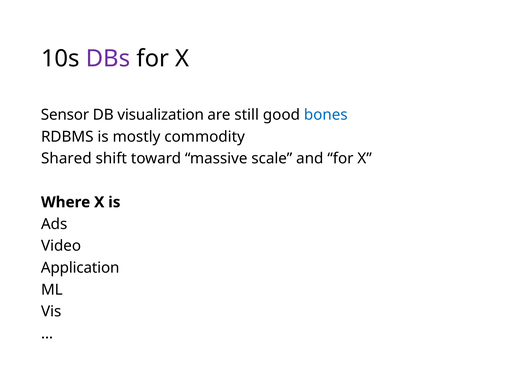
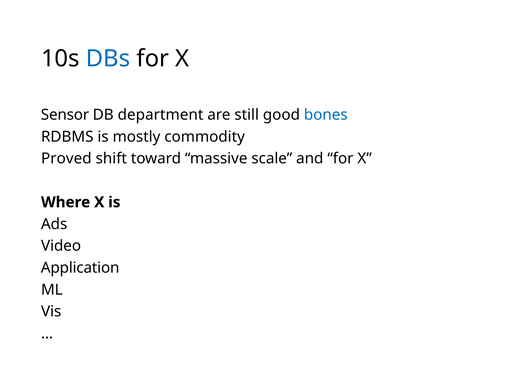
DBs colour: purple -> blue
visualization: visualization -> department
Shared: Shared -> Proved
